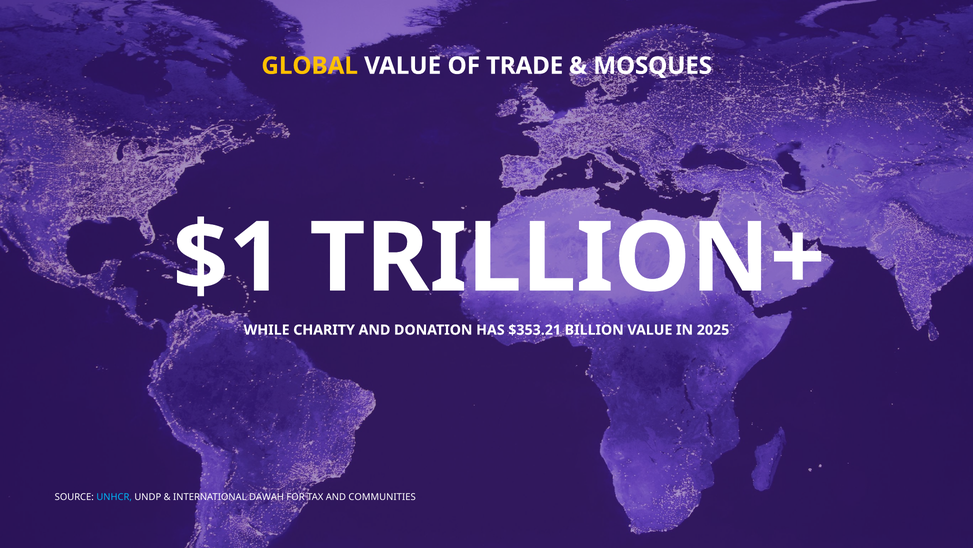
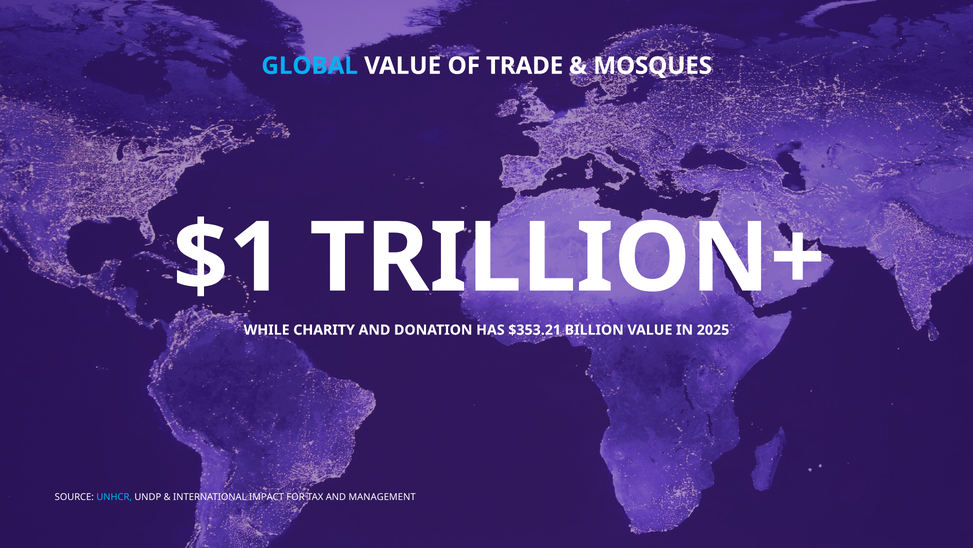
GLOBAL colour: yellow -> light blue
DAWAH: DAWAH -> IMPACT
COMMUNITIES: COMMUNITIES -> MANAGEMENT
